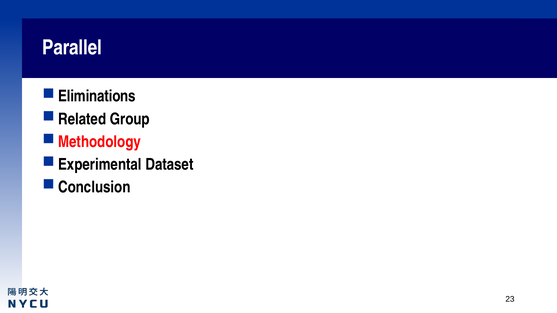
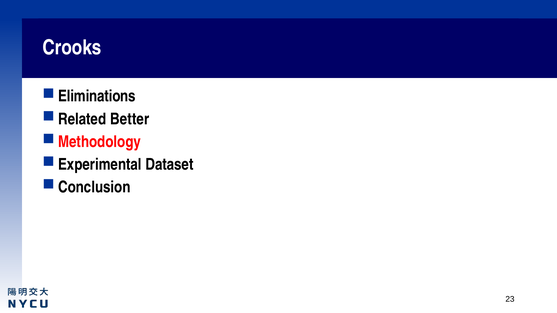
Parallel: Parallel -> Crooks
Group: Group -> Better
